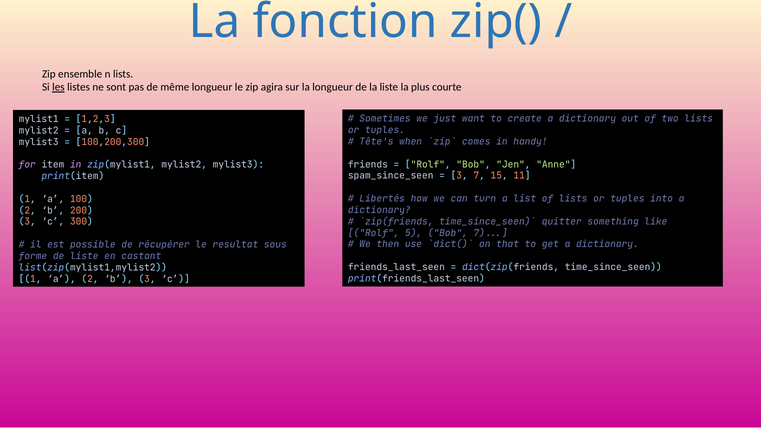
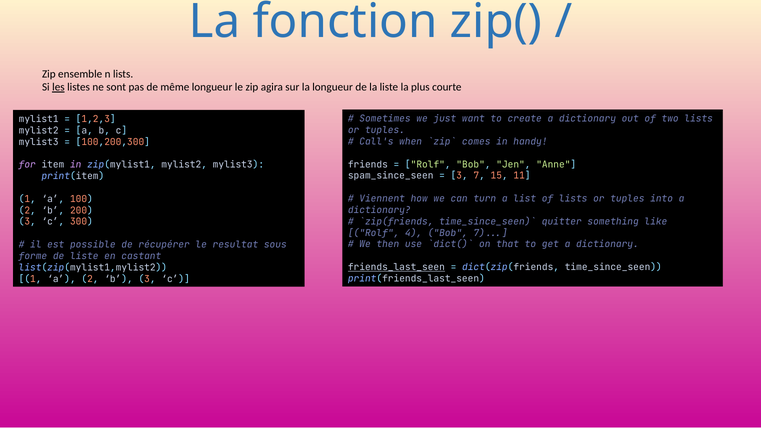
Tête's: Tête's -> Call's
Libertés: Libertés -> Viennent
5: 5 -> 4
friends_last_seen underline: none -> present
